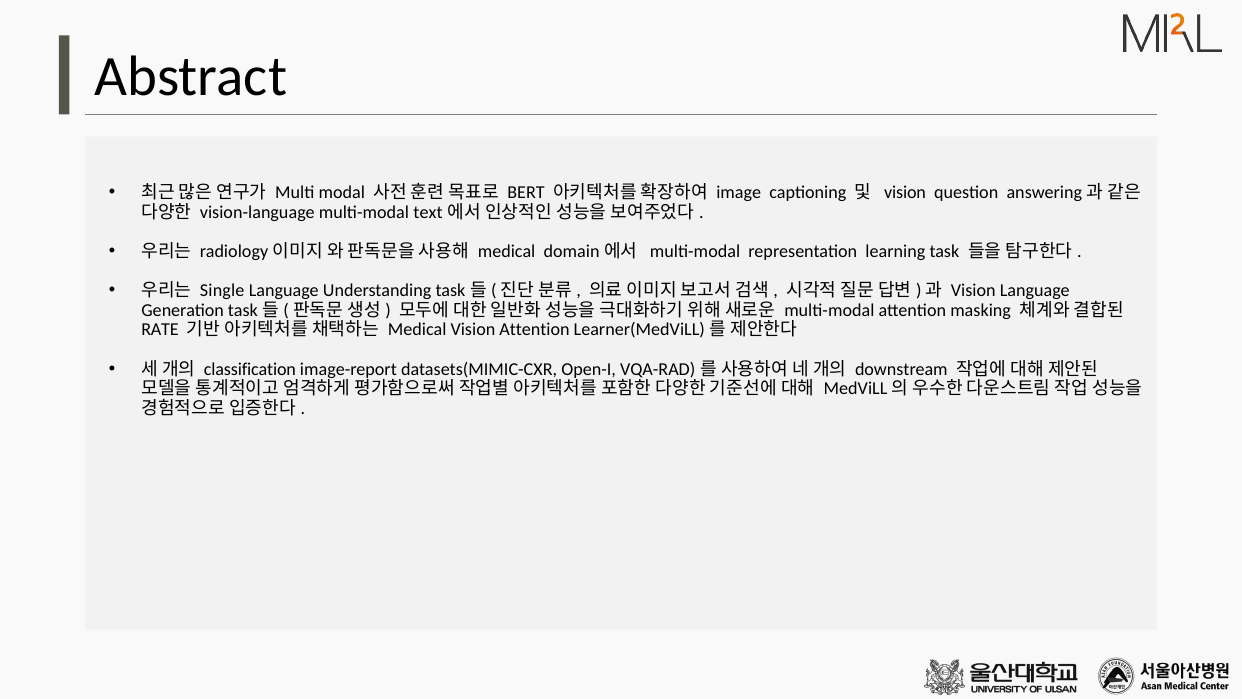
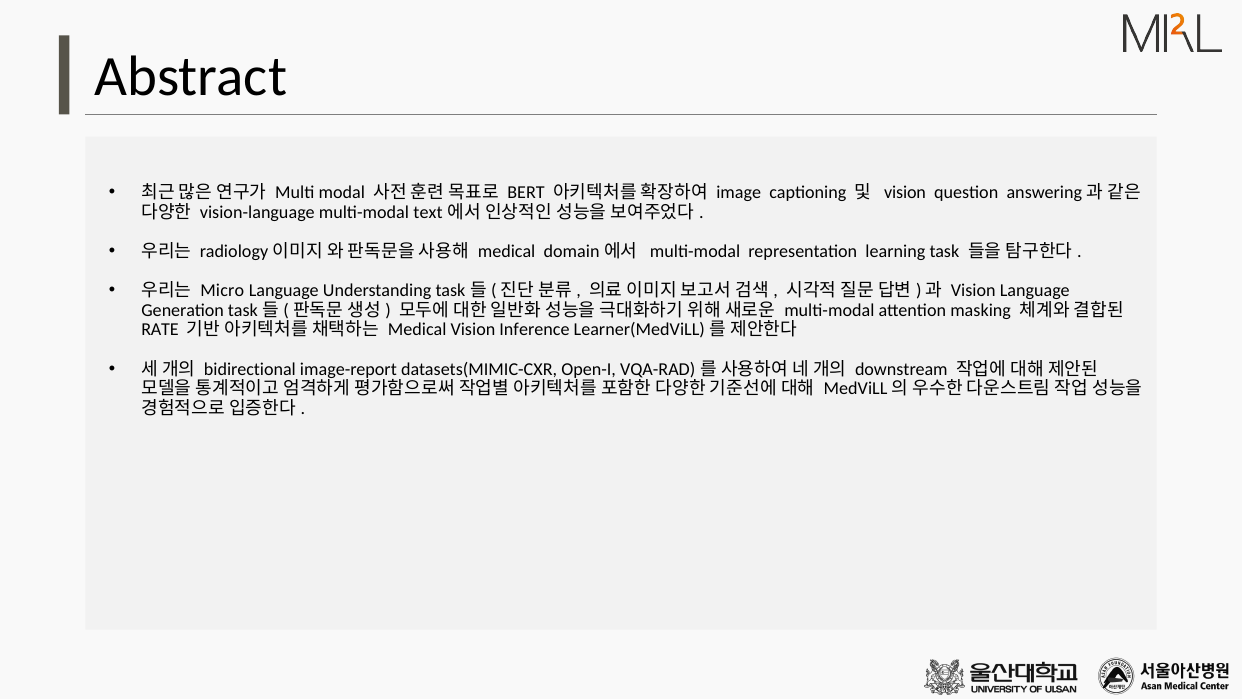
Single: Single -> Micro
Vision Attention: Attention -> Inference
classification: classification -> bidirectional
